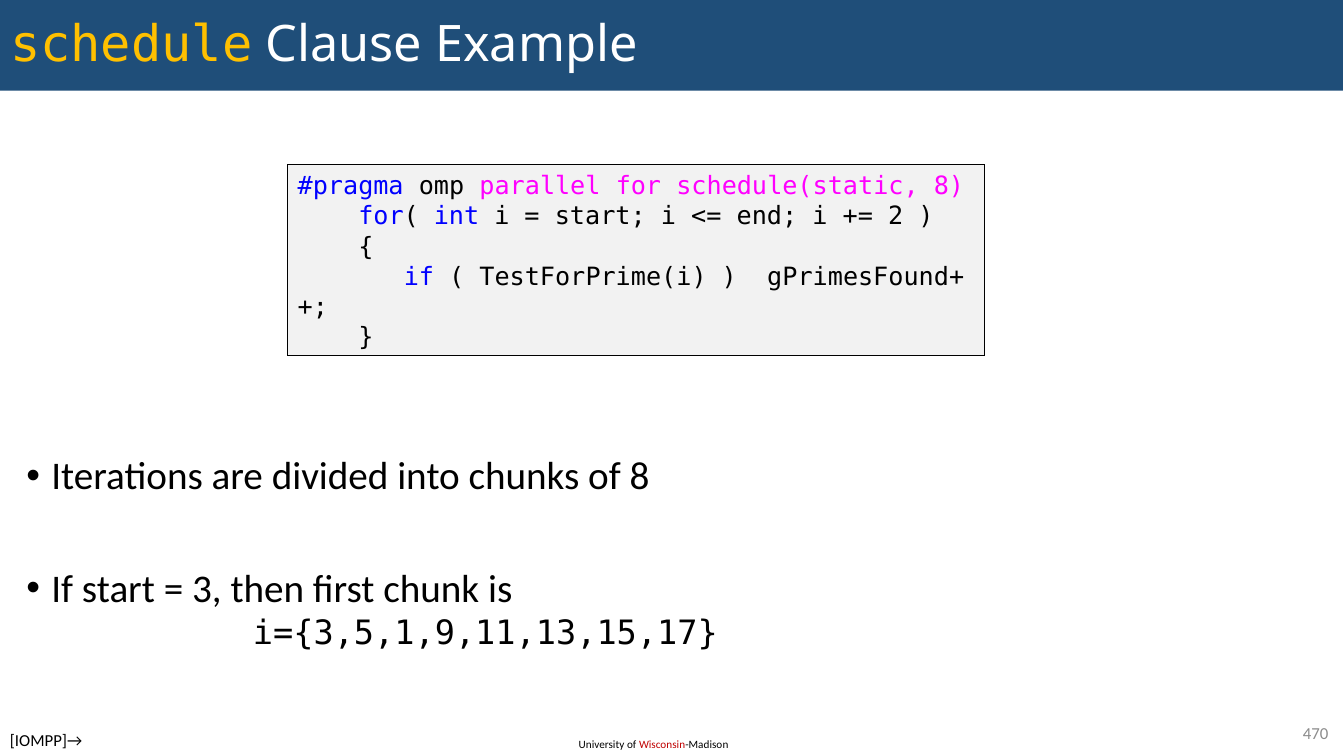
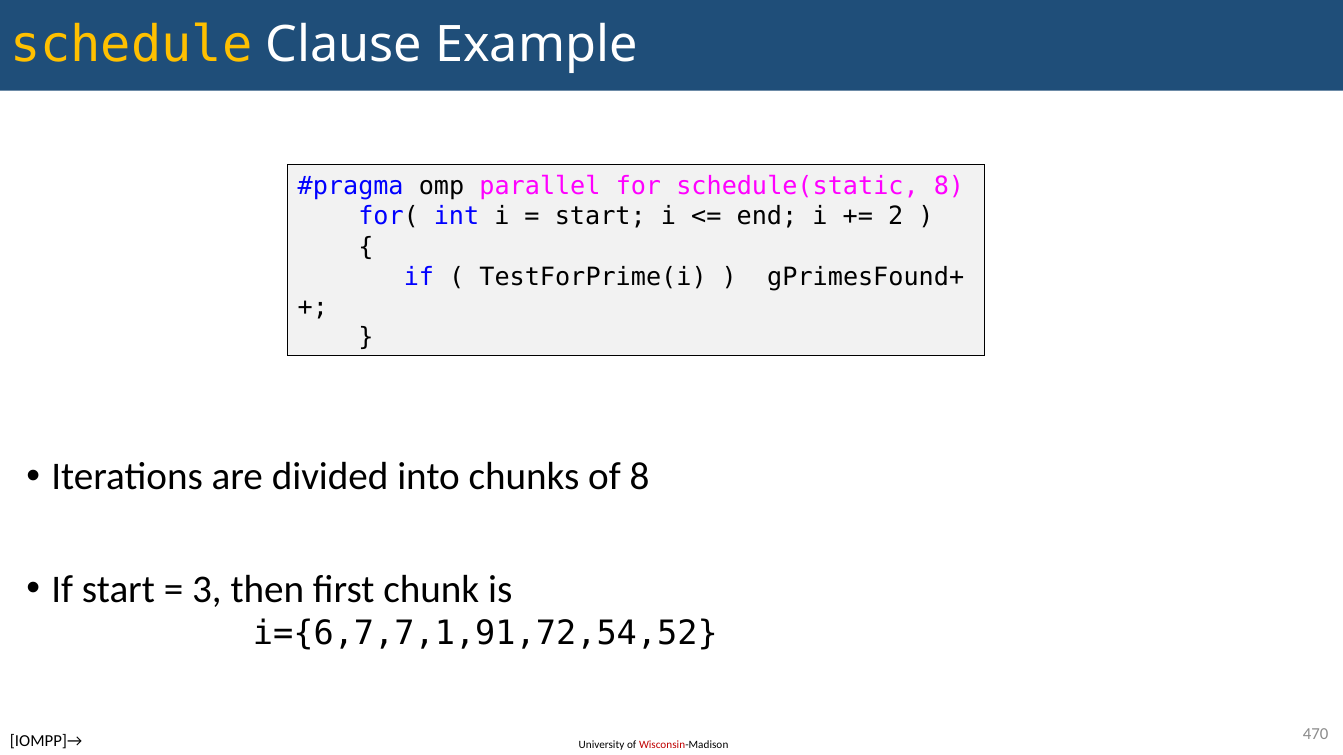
i={3,5,1,9,11,13,15,17: i={3,5,1,9,11,13,15,17 -> i={6,7,7,1,91,72,54,52
